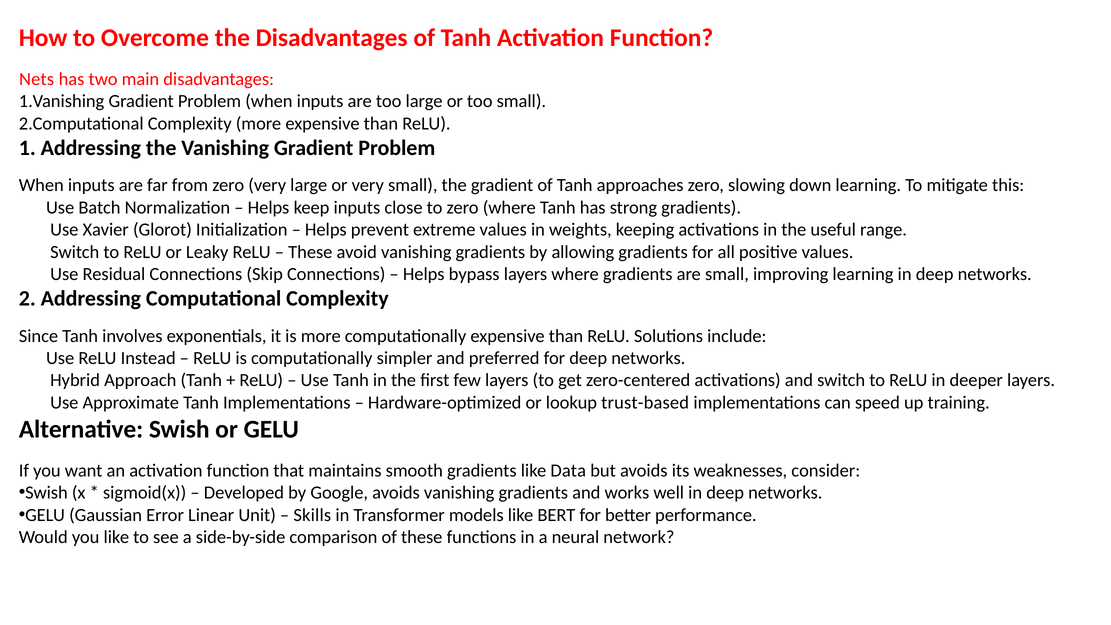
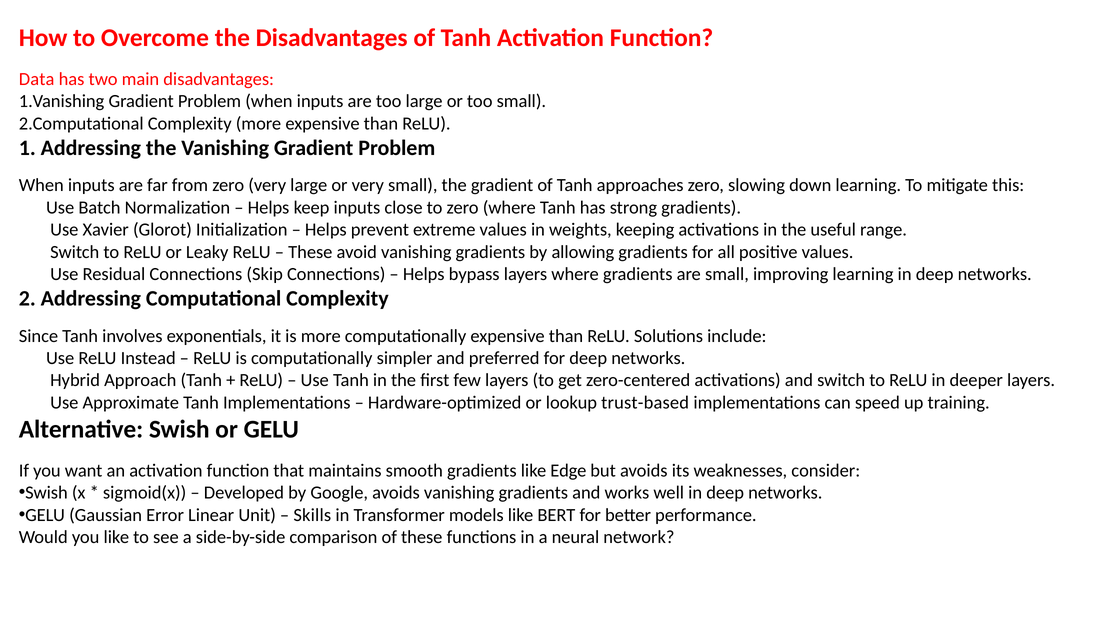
Nets: Nets -> Data
Data: Data -> Edge
